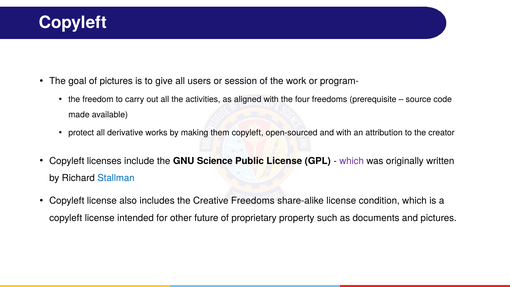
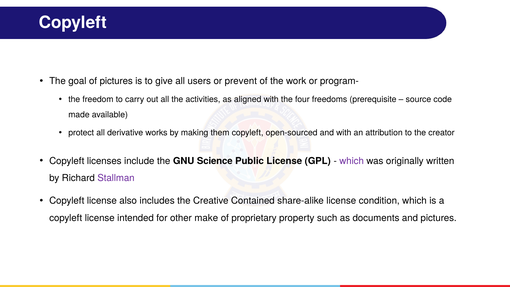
session: session -> prevent
Stallman colour: blue -> purple
Creative Freedoms: Freedoms -> Contained
future: future -> make
